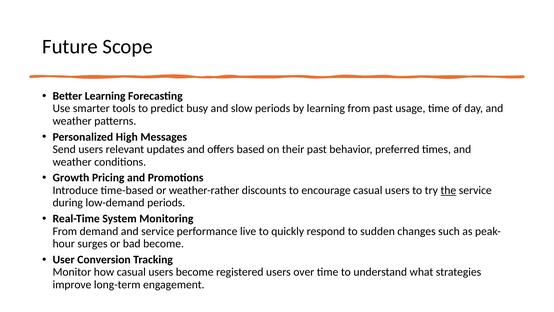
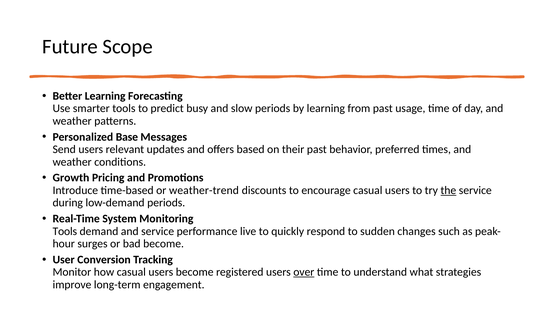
High: High -> Base
weather-rather: weather-rather -> weather-trend
From at (65, 231): From -> Tools
over underline: none -> present
